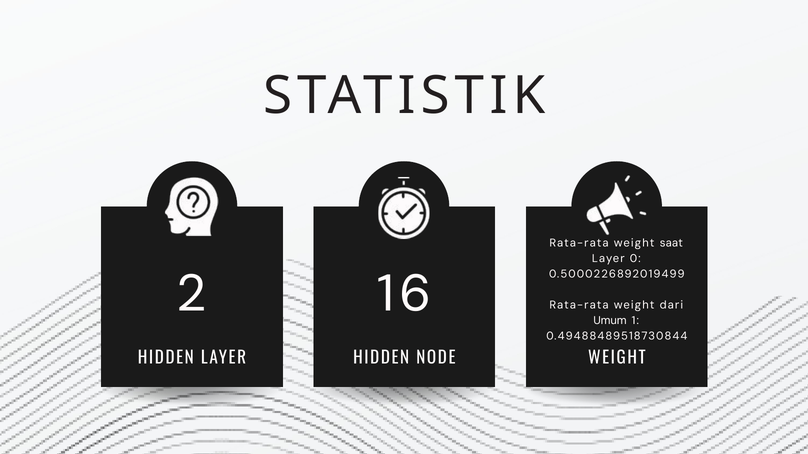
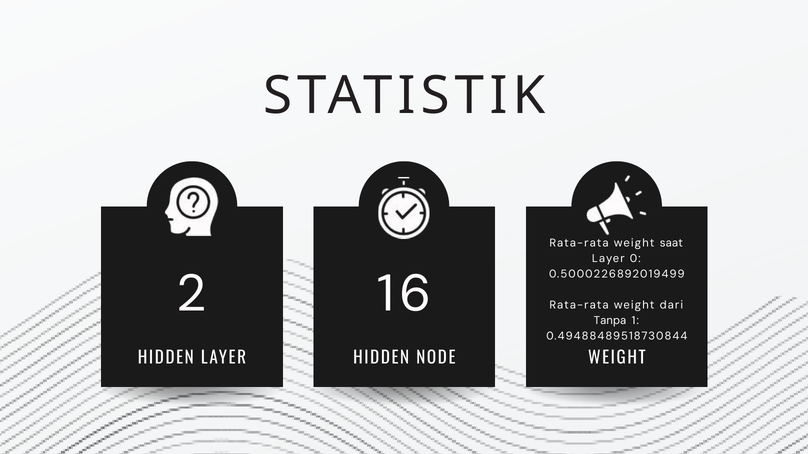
Umum: Umum -> Tanpa
